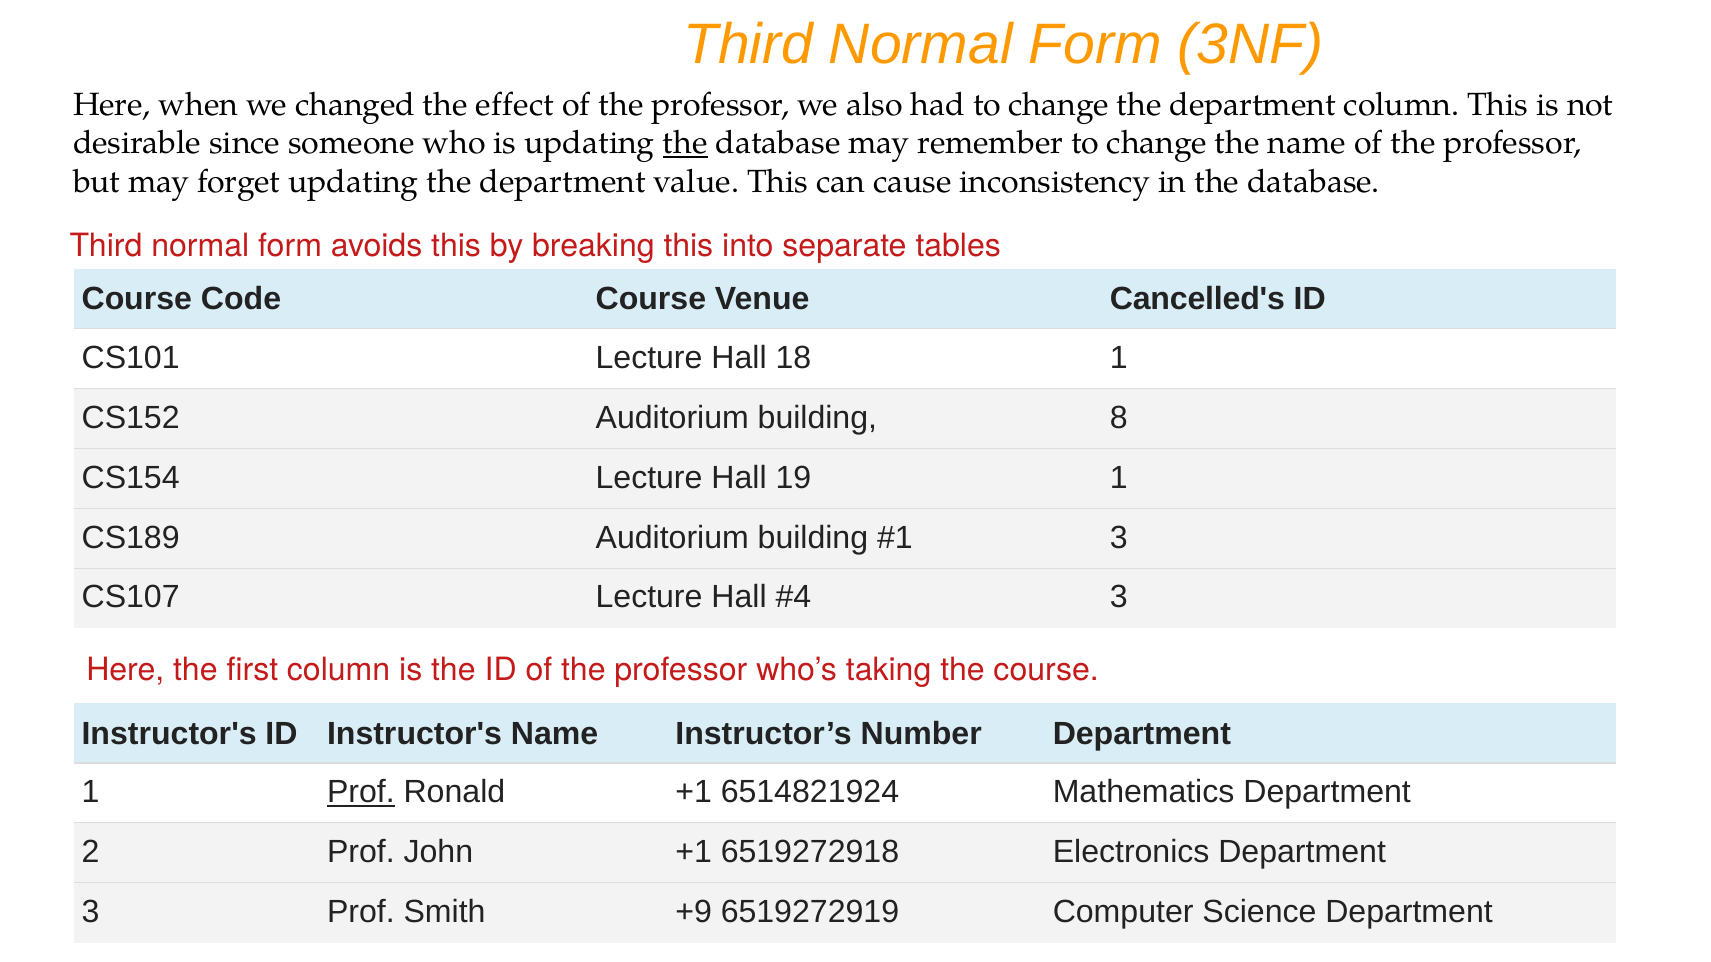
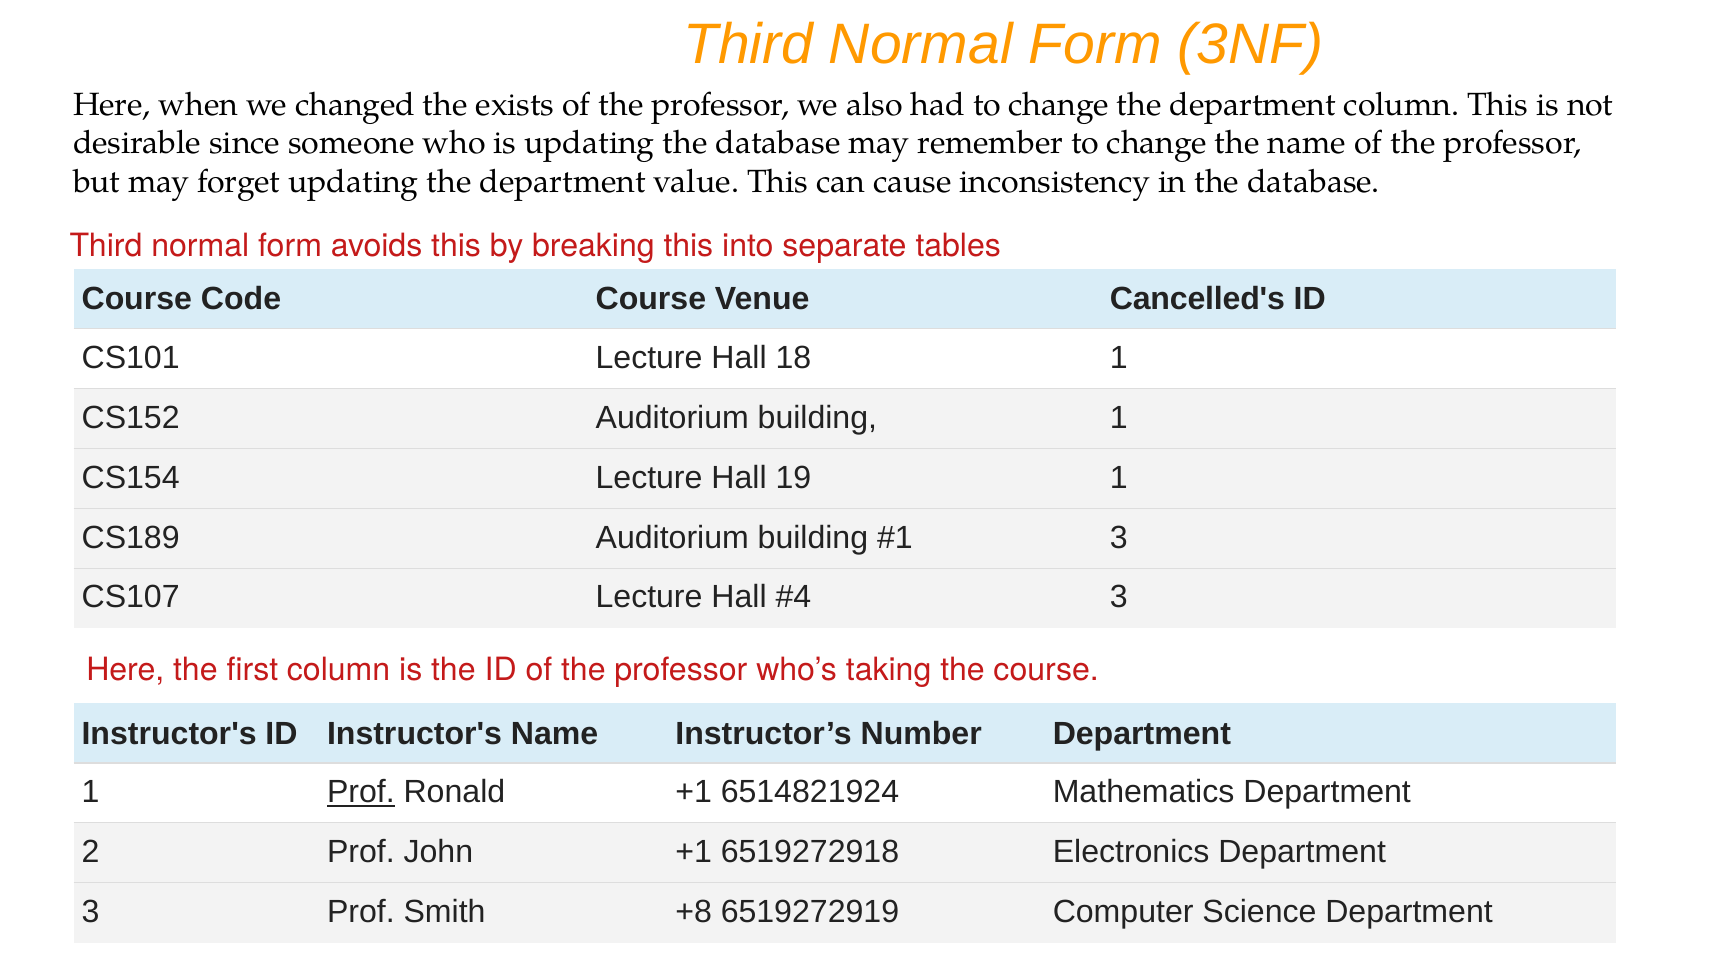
effect: effect -> exists
the at (685, 143) underline: present -> none
building 8: 8 -> 1
+9: +9 -> +8
